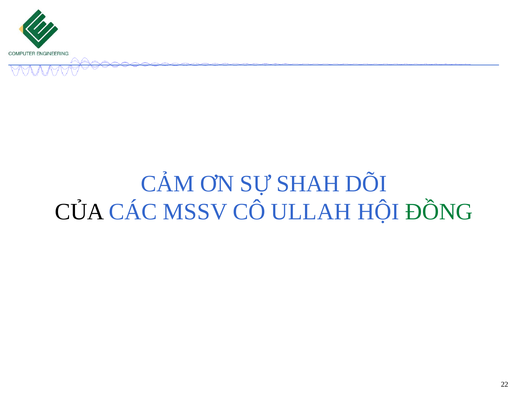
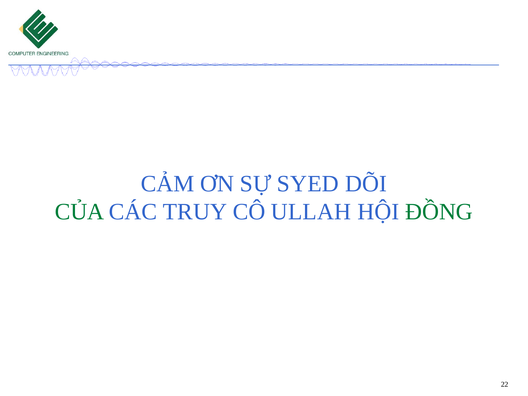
SHAH: SHAH -> SYED
CỦA colour: black -> green
MSSV: MSSV -> TRUY
